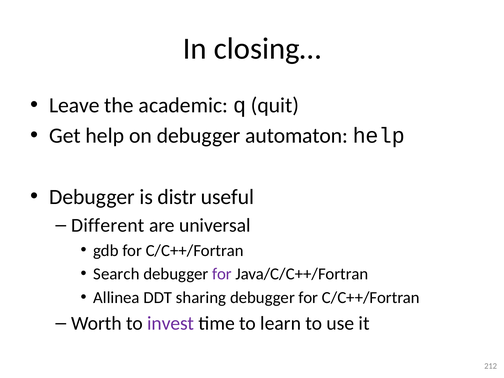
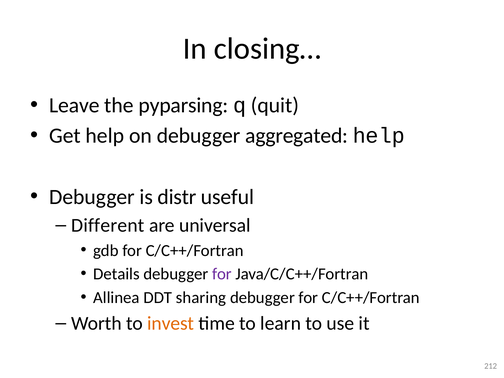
academic: academic -> pyparsing
automaton: automaton -> aggregated
Search: Search -> Details
invest colour: purple -> orange
